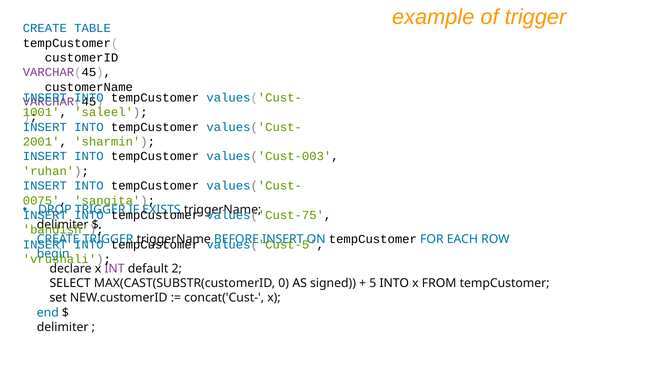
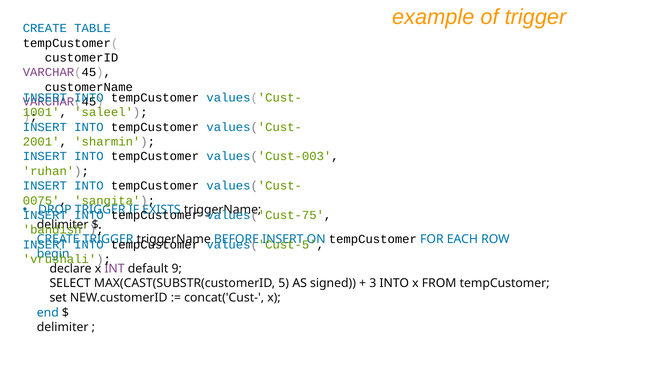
2: 2 -> 9
0: 0 -> 5
5: 5 -> 3
